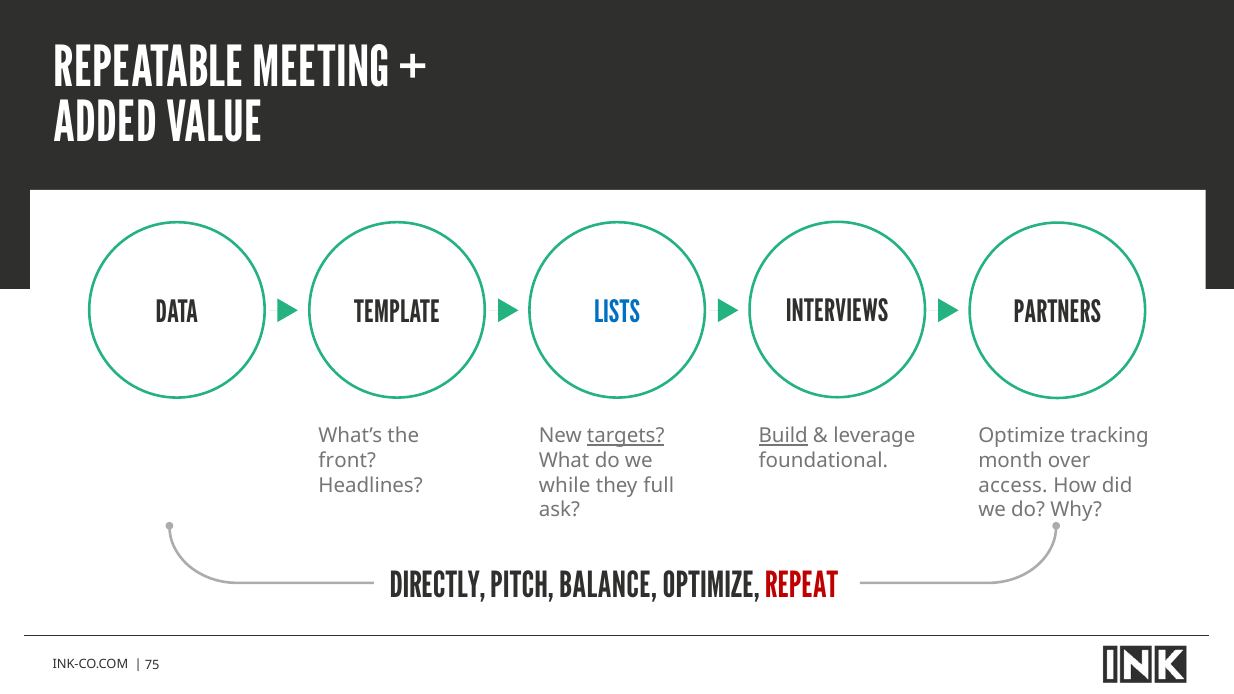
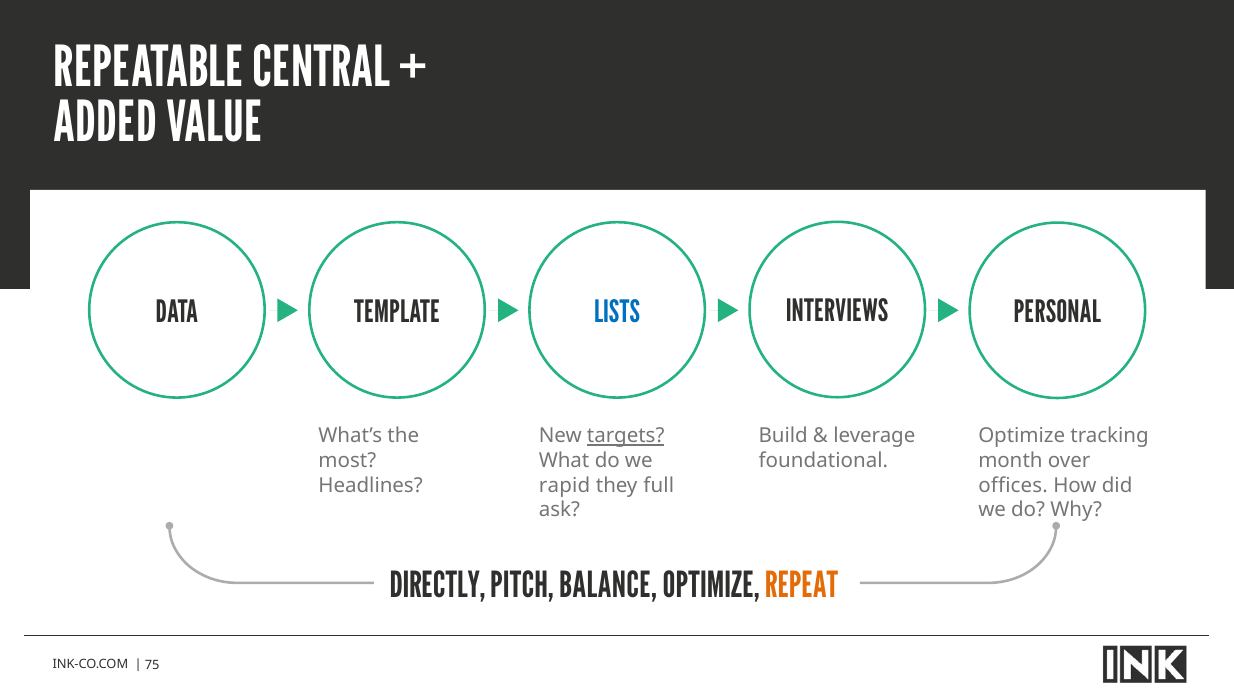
MEETING: MEETING -> CENTRAL
PARTNERS: PARTNERS -> PERSONAL
Build underline: present -> none
front: front -> most
while: while -> rapid
access: access -> offices
REPEAT colour: red -> orange
